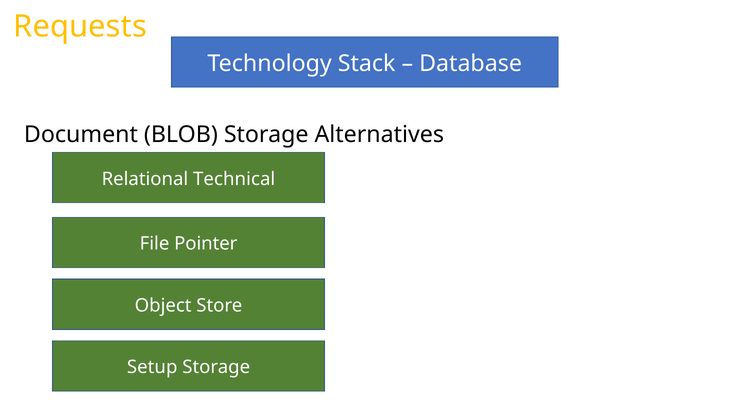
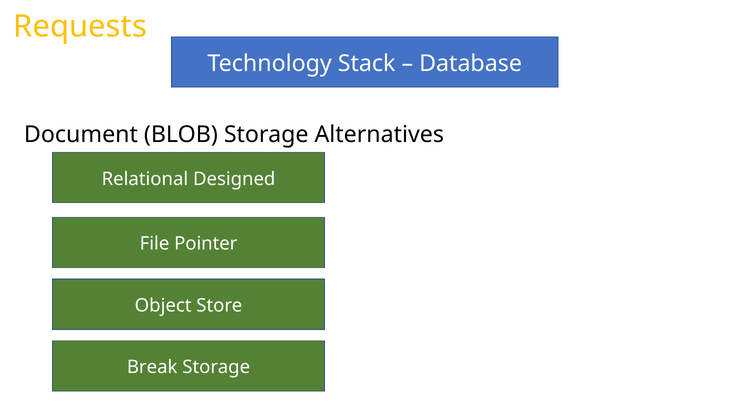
Technical: Technical -> Designed
Setup: Setup -> Break
